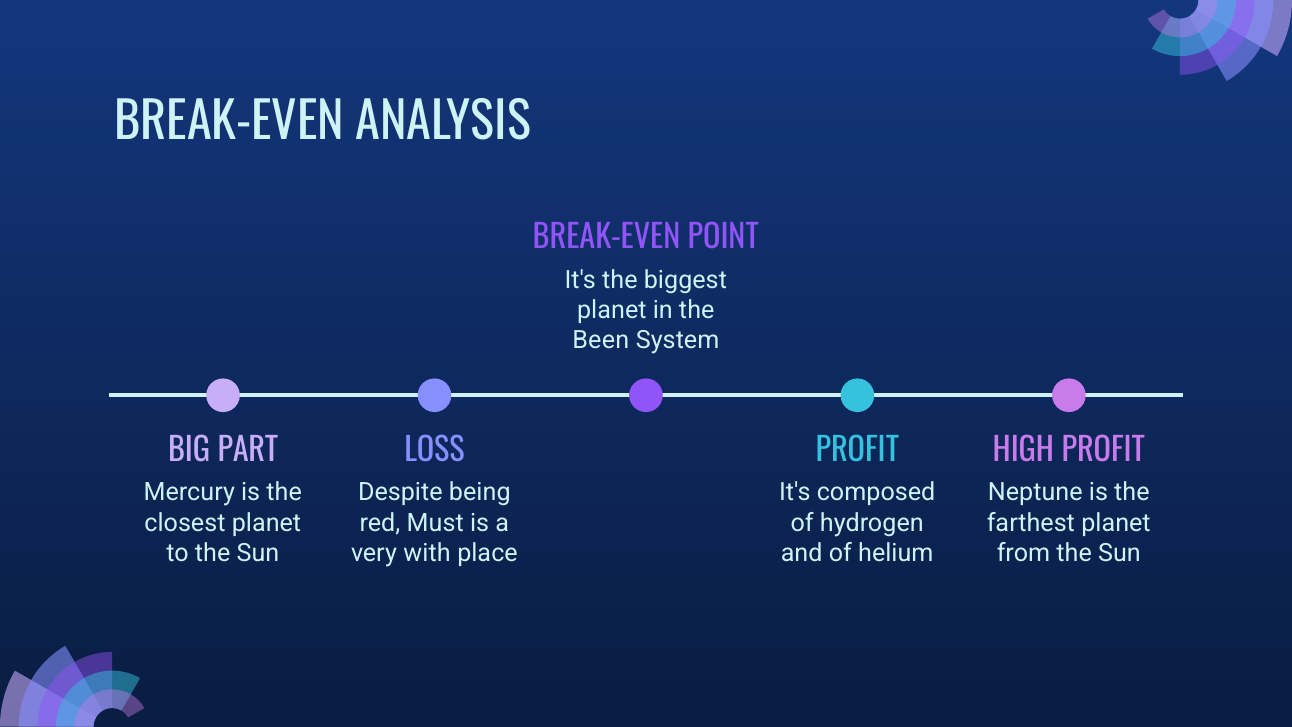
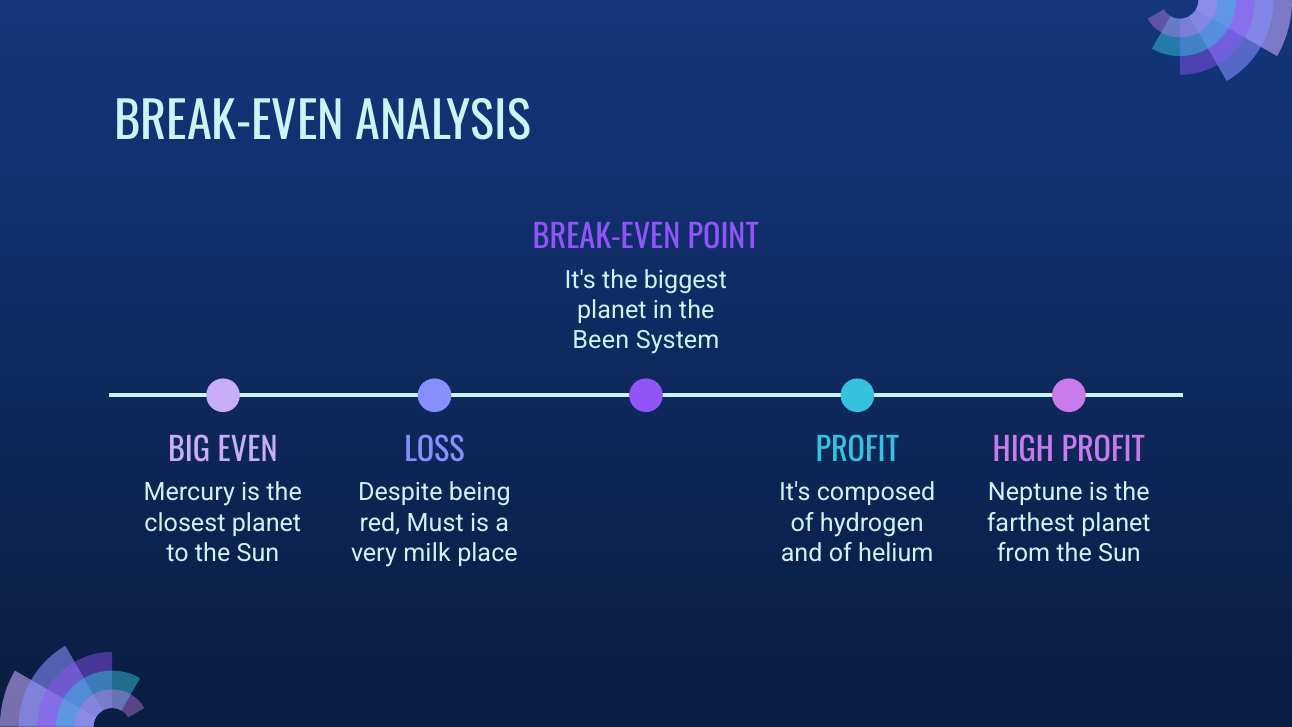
PART: PART -> EVEN
with: with -> milk
